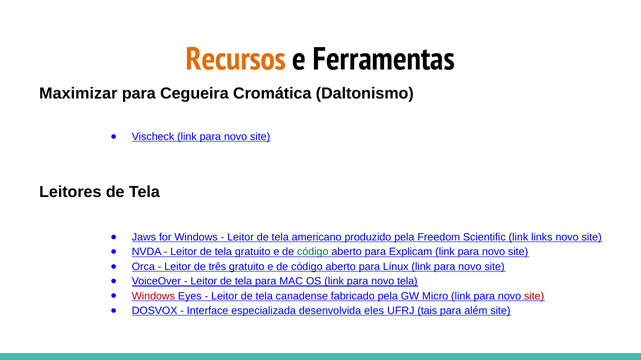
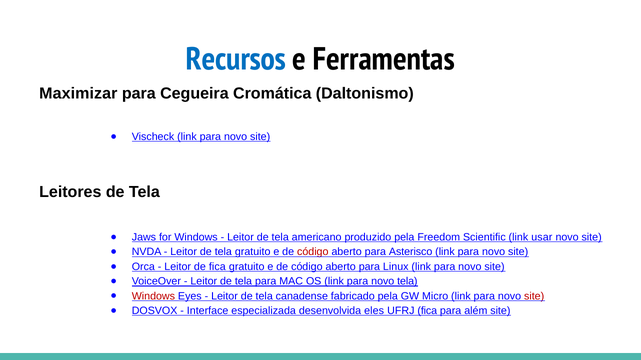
Recursos colour: orange -> blue
links: links -> usar
código at (313, 252) colour: green -> red
Explicam: Explicam -> Asterisco
de três: três -> fica
UFRJ tais: tais -> fica
